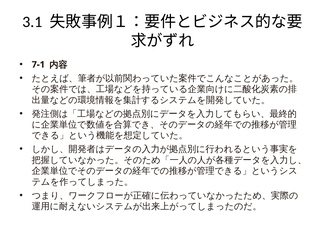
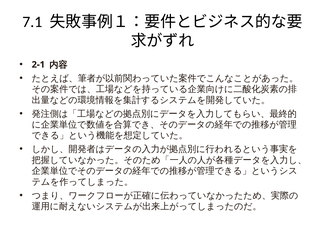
3.1: 3.1 -> 7.1
7-1: 7-1 -> 2-1
